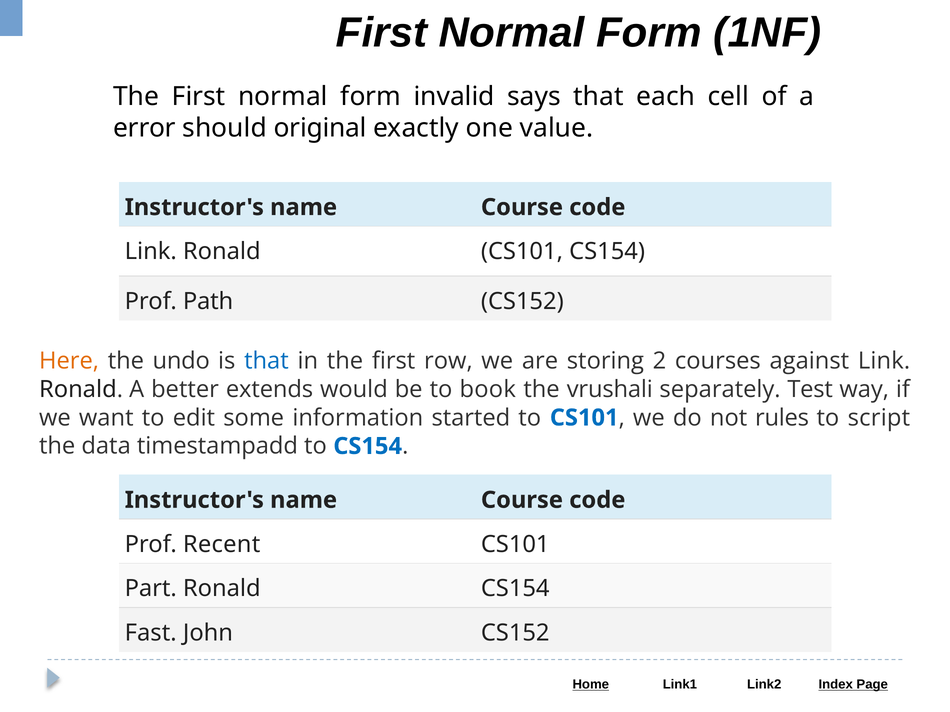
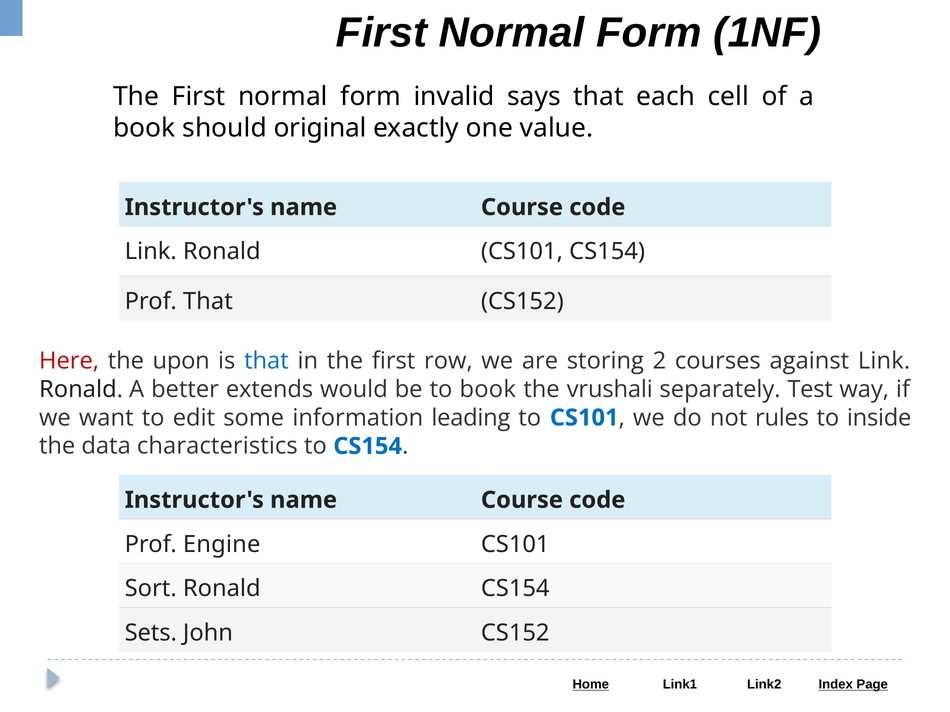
error at (145, 128): error -> book
Prof Path: Path -> That
Here colour: orange -> red
undo: undo -> upon
started: started -> leading
script: script -> inside
timestampadd: timestampadd -> characteristics
Recent: Recent -> Engine
Part: Part -> Sort
Fast: Fast -> Sets
